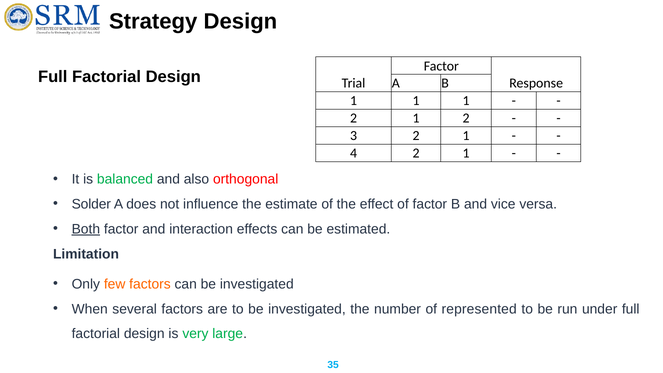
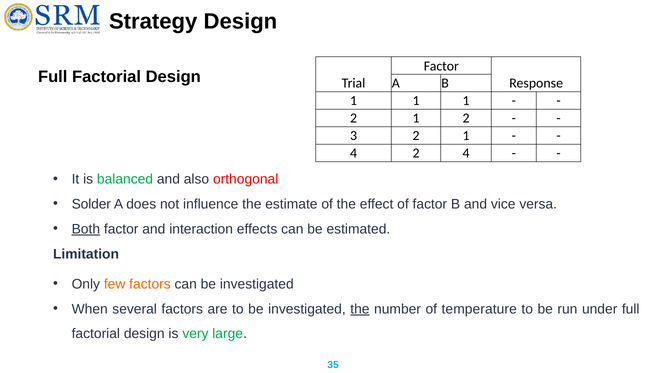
4 2 1: 1 -> 4
the at (360, 309) underline: none -> present
represented: represented -> temperature
